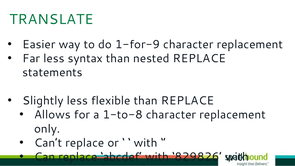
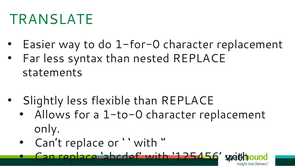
1-for-9: 1-for-9 -> 1-for-0
1-to-8: 1-to-8 -> 1-to-0
829826: 829826 -> 125456
